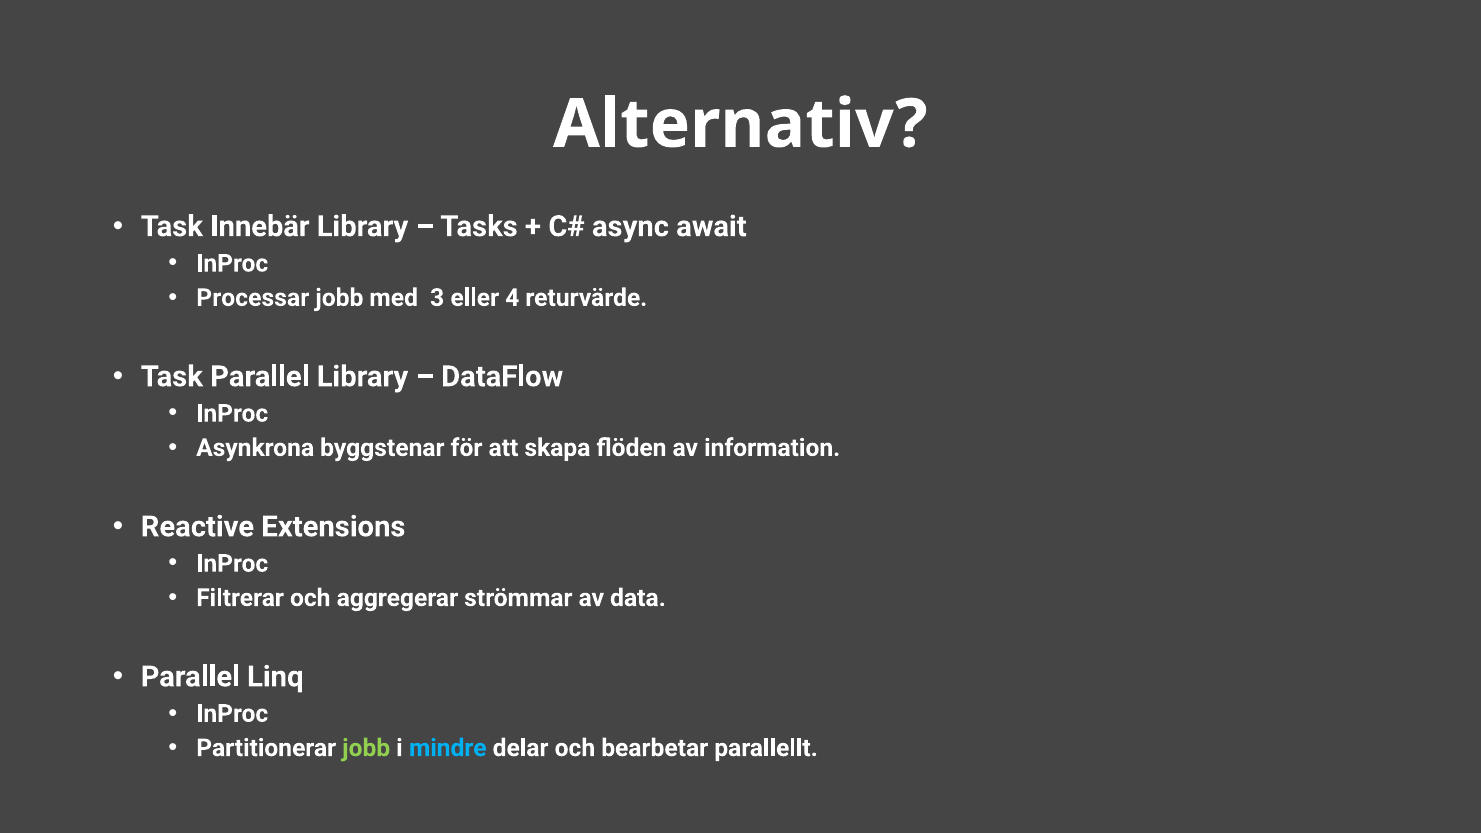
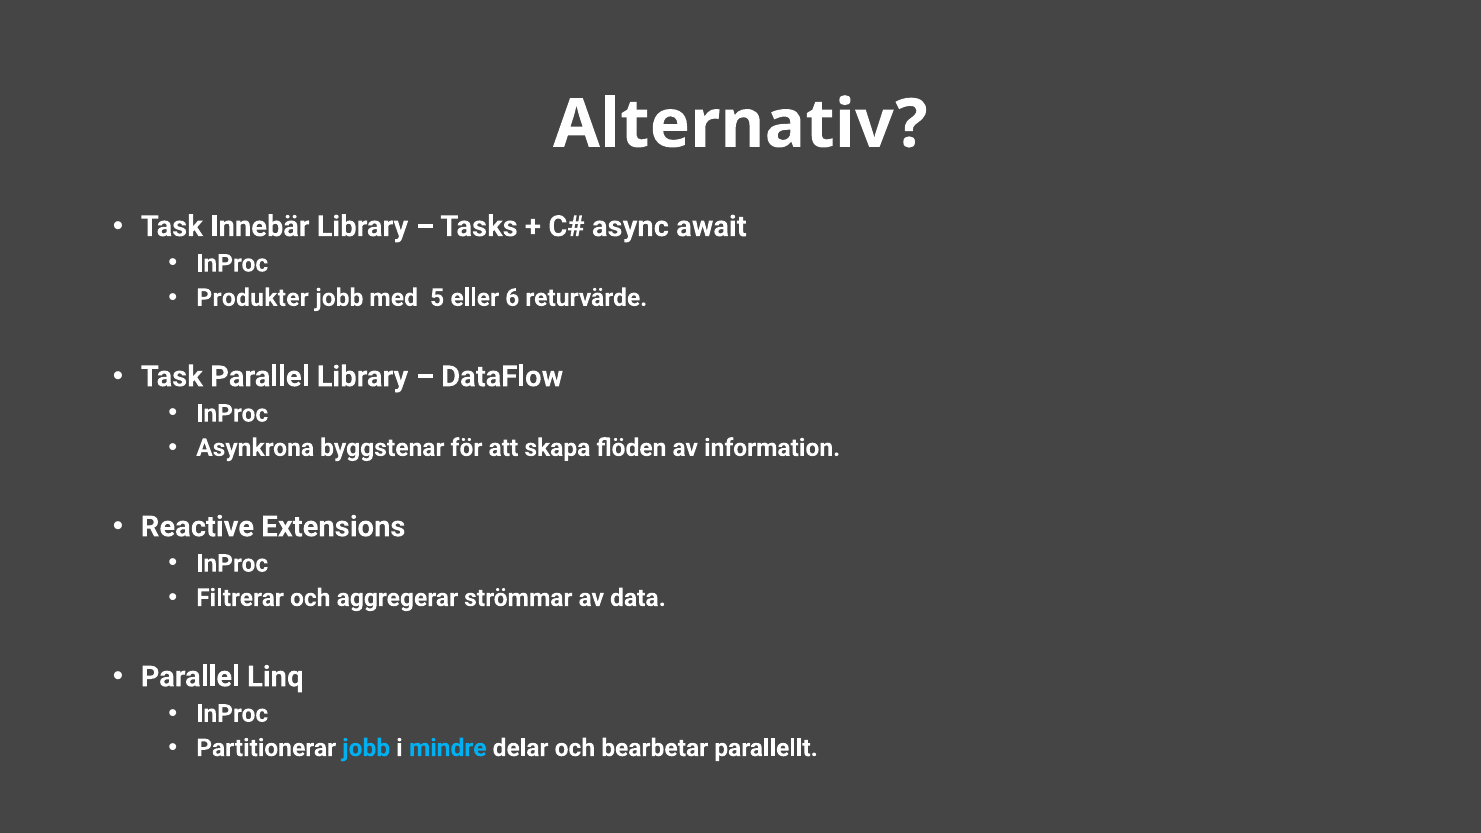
Processar: Processar -> Produkter
3: 3 -> 5
4: 4 -> 6
jobb at (366, 748) colour: light green -> light blue
